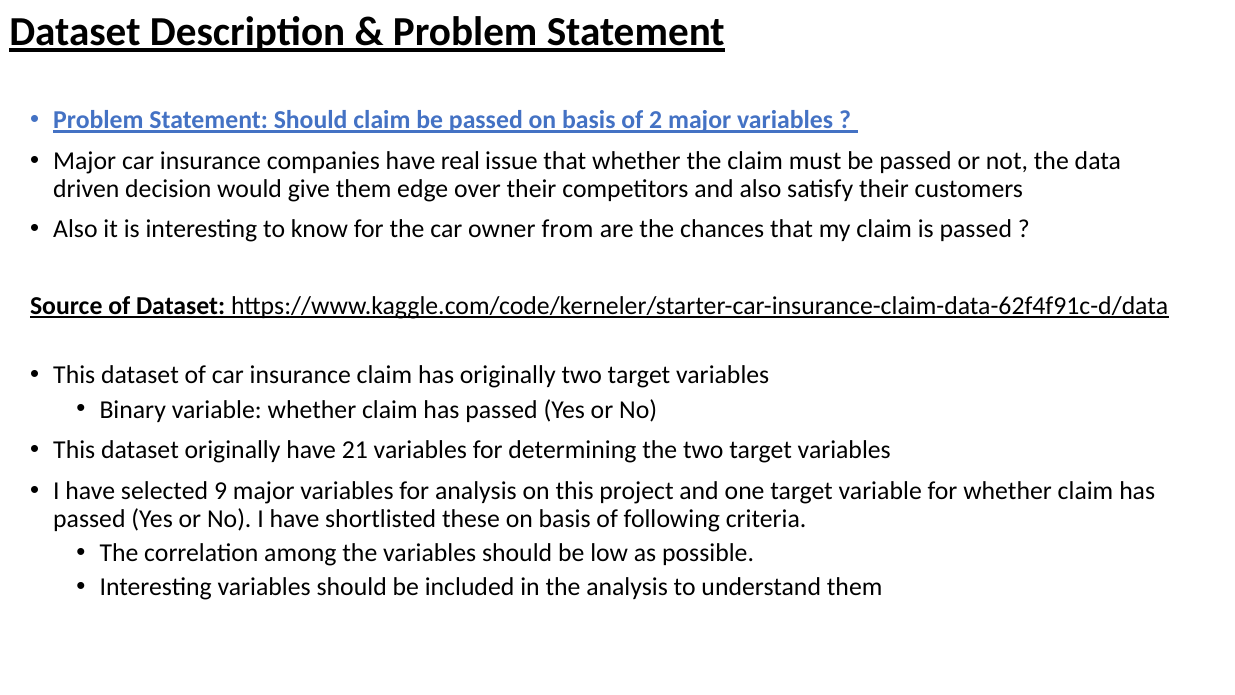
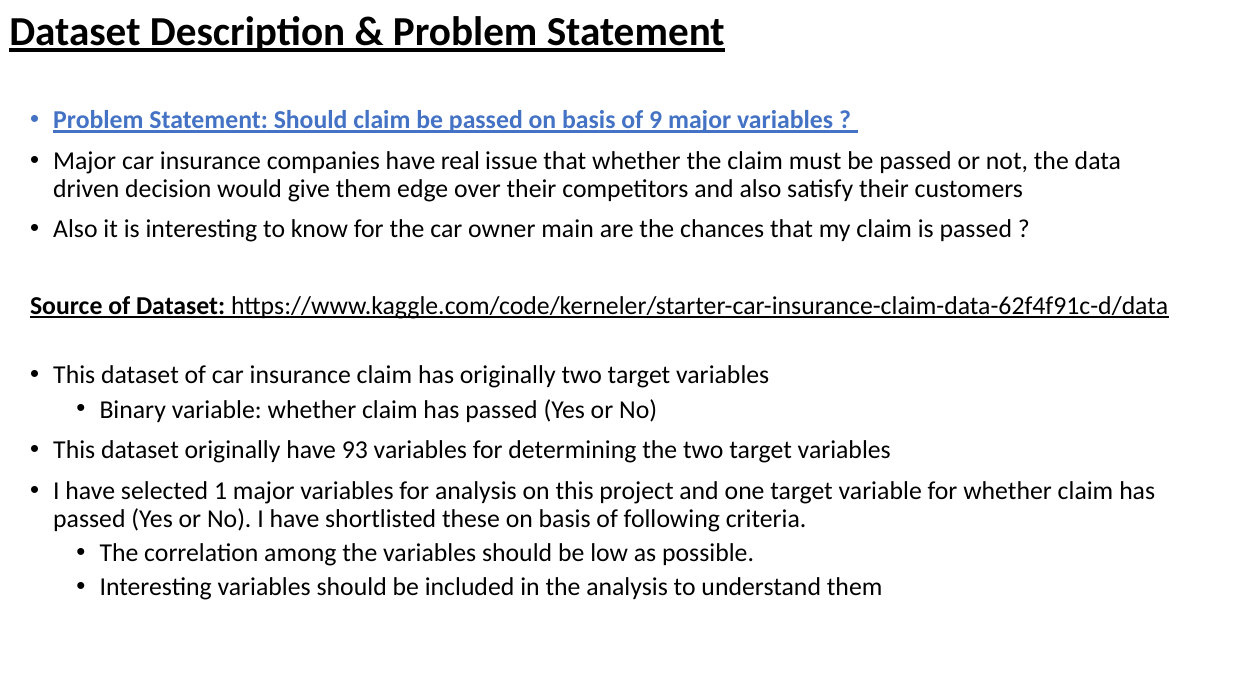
2: 2 -> 9
from: from -> main
21: 21 -> 93
9: 9 -> 1
